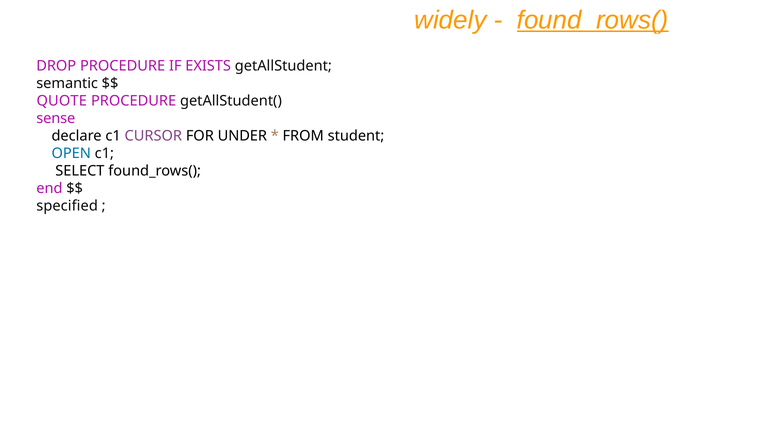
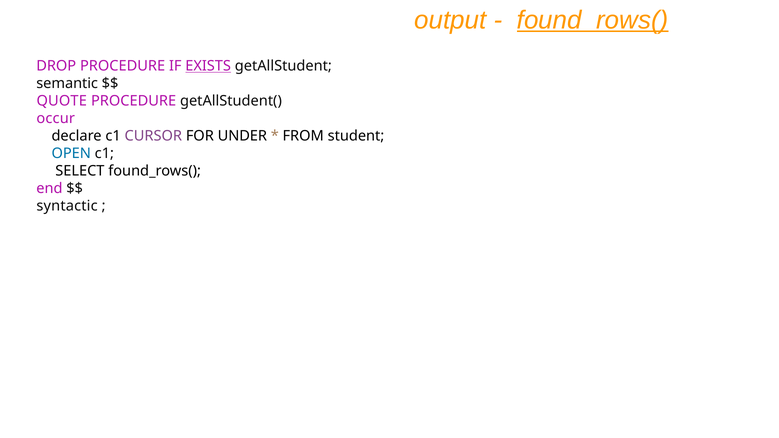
widely: widely -> output
EXISTS underline: none -> present
sense: sense -> occur
specified: specified -> syntactic
